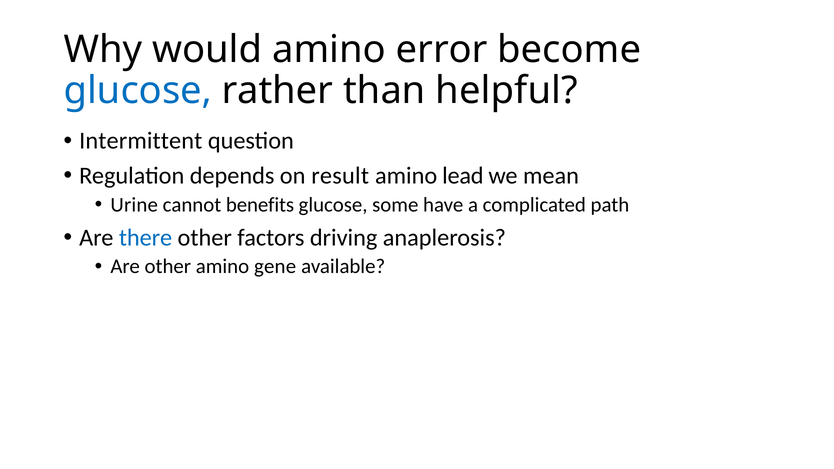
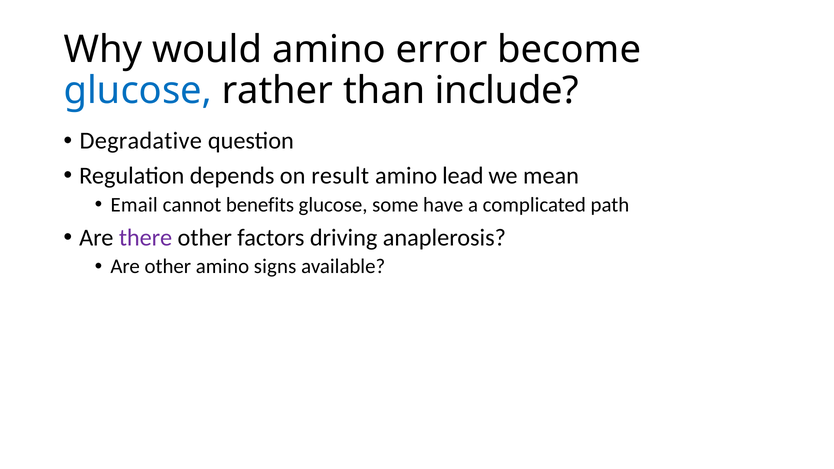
helpful: helpful -> include
Intermittent: Intermittent -> Degradative
Urine: Urine -> Email
there colour: blue -> purple
gene: gene -> signs
